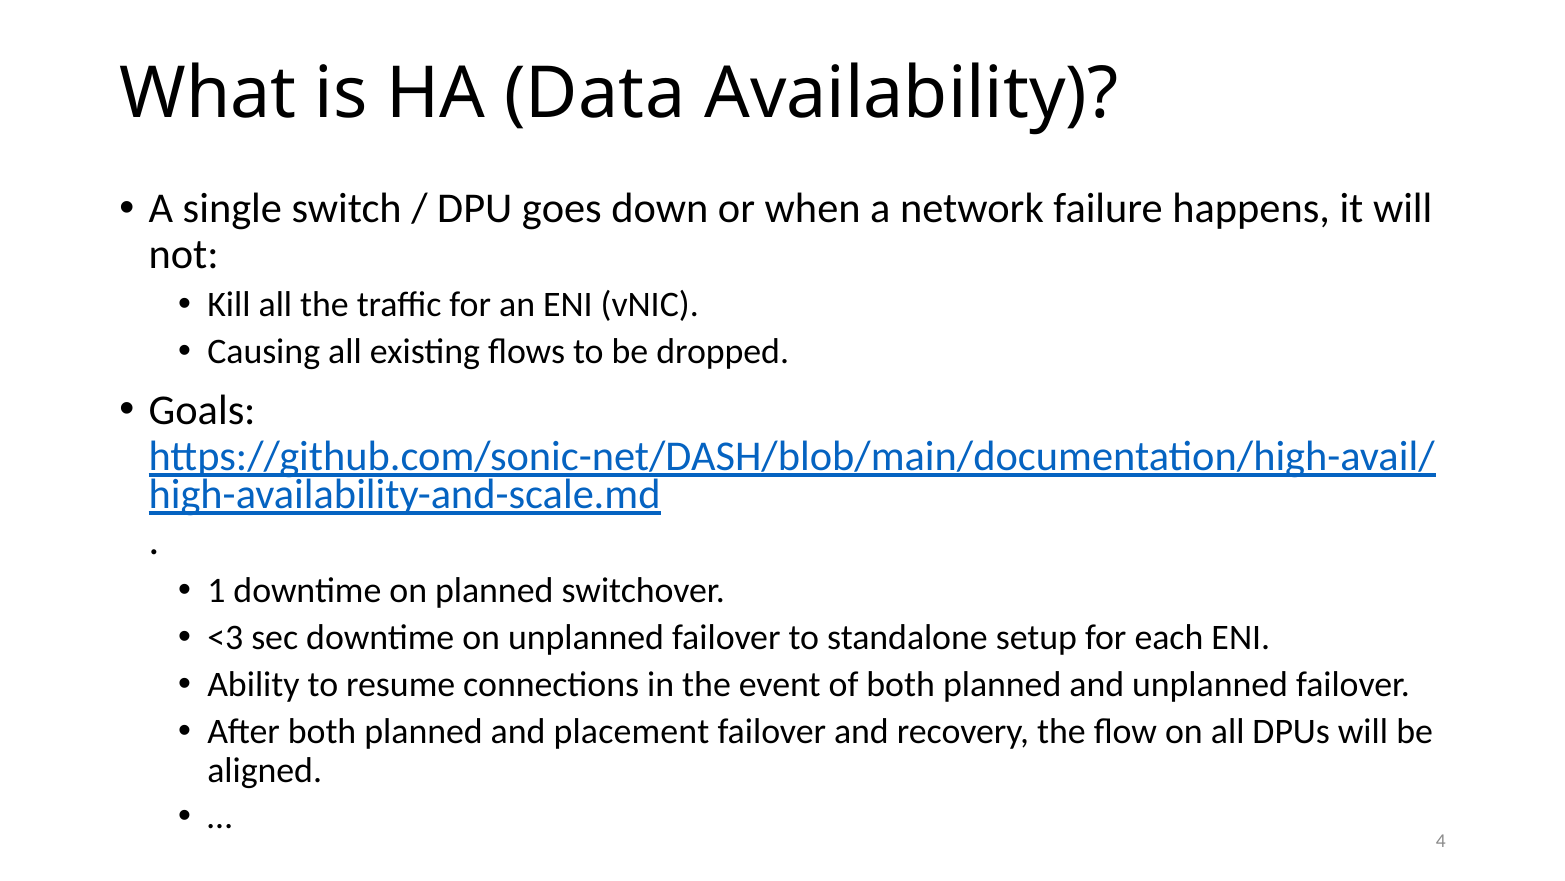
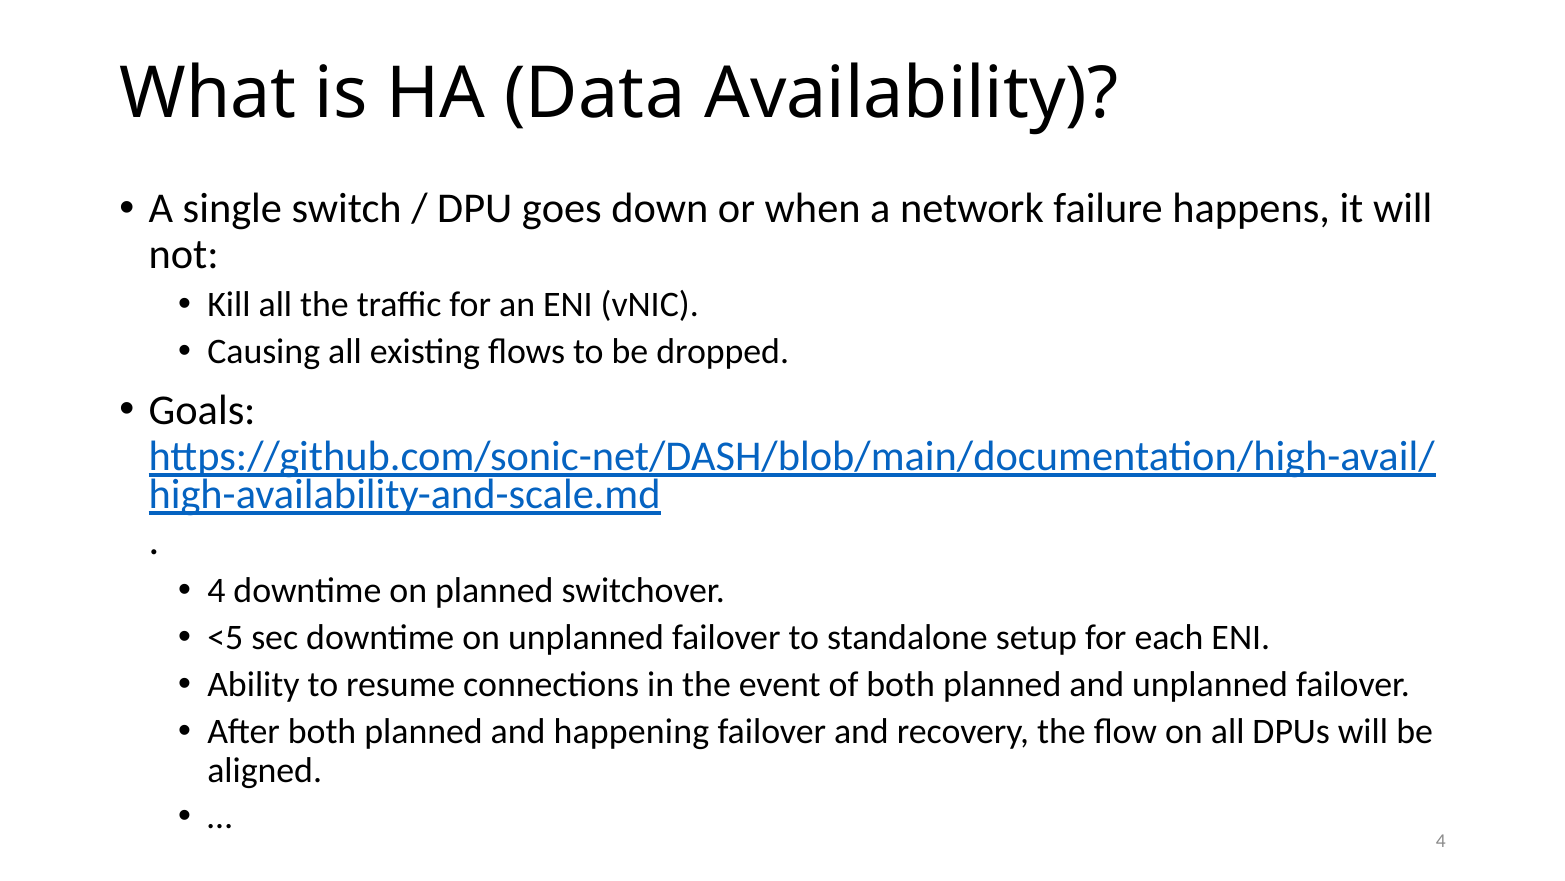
1 at (216, 590): 1 -> 4
<3: <3 -> <5
placement: placement -> happening
